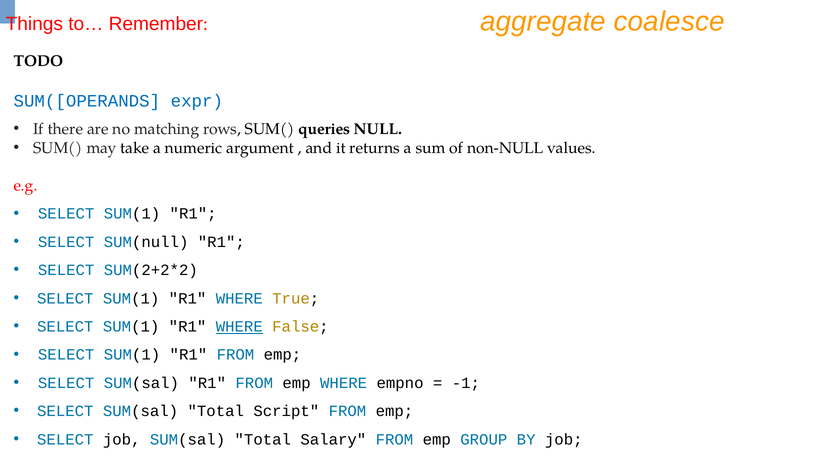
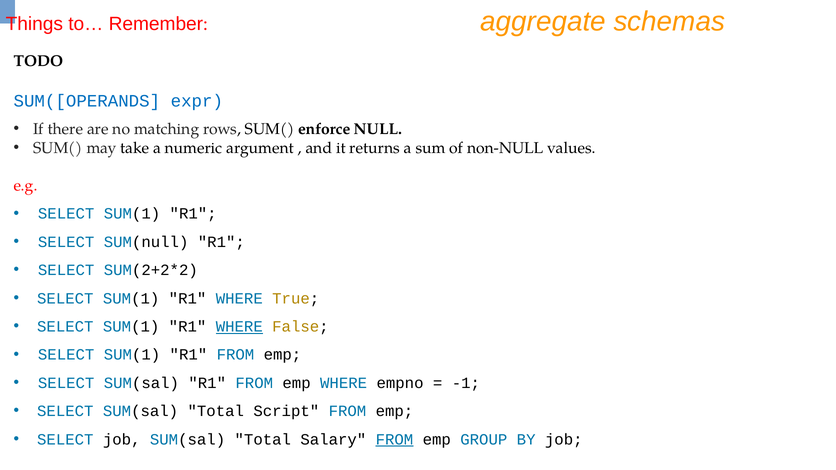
coalesce: coalesce -> schemas
queries: queries -> enforce
FROM at (394, 440) underline: none -> present
